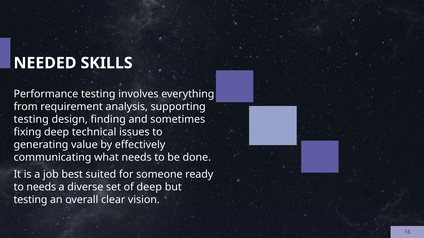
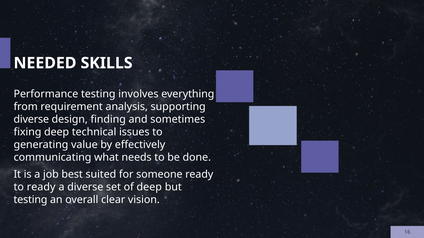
testing at (31, 119): testing -> diverse
to needs: needs -> ready
